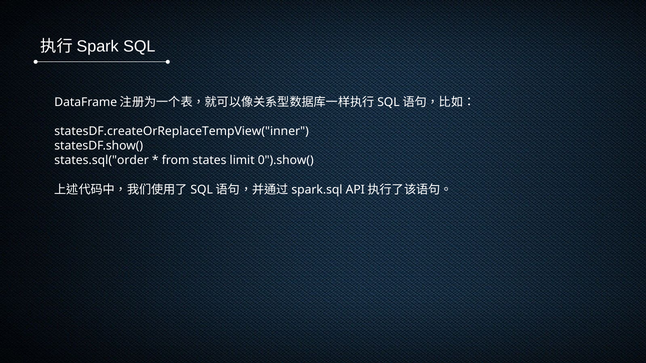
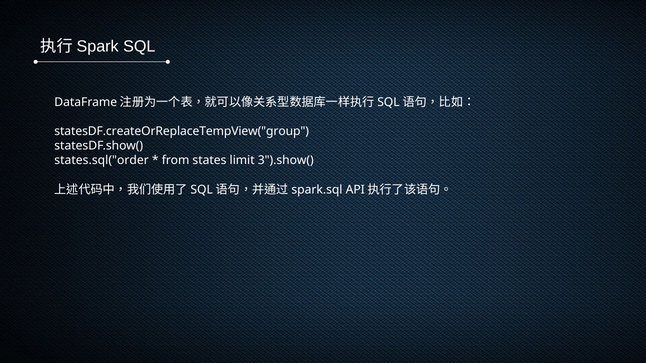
statesDF.createOrReplaceTempView("inner: statesDF.createOrReplaceTempView("inner -> statesDF.createOrReplaceTempView("group
0").show(: 0").show( -> 3").show(
